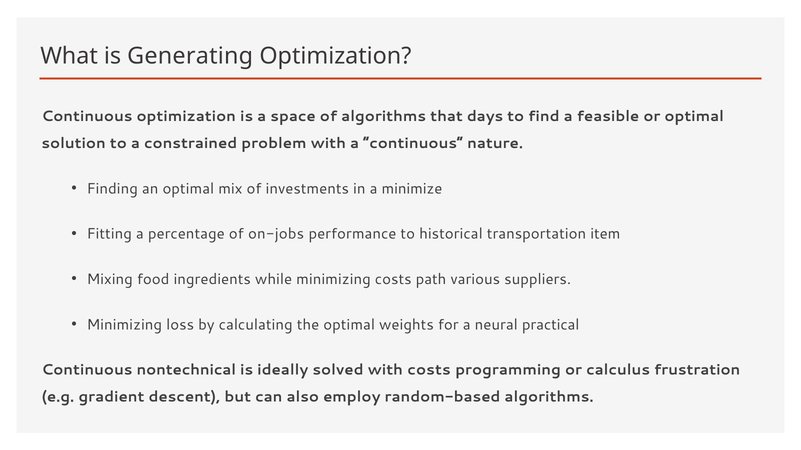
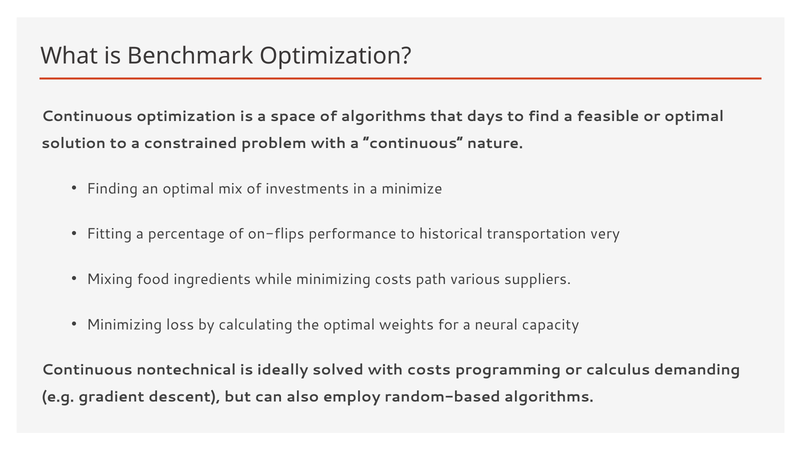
Generating: Generating -> Benchmark
on-jobs: on-jobs -> on-flips
item: item -> very
practical: practical -> capacity
frustration: frustration -> demanding
